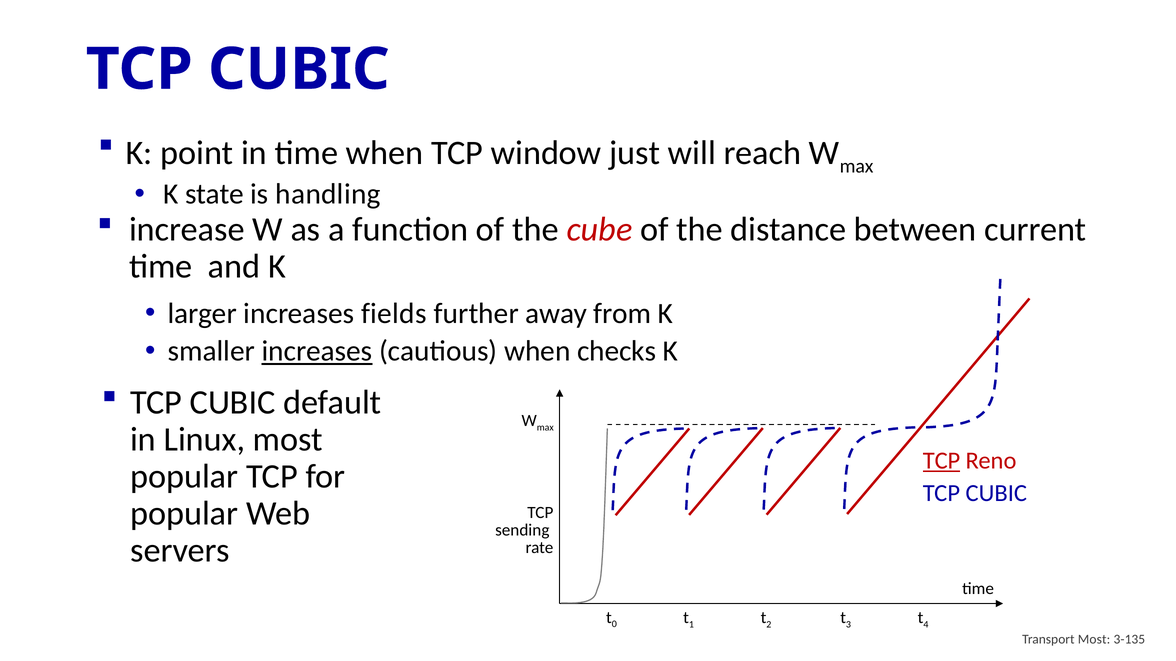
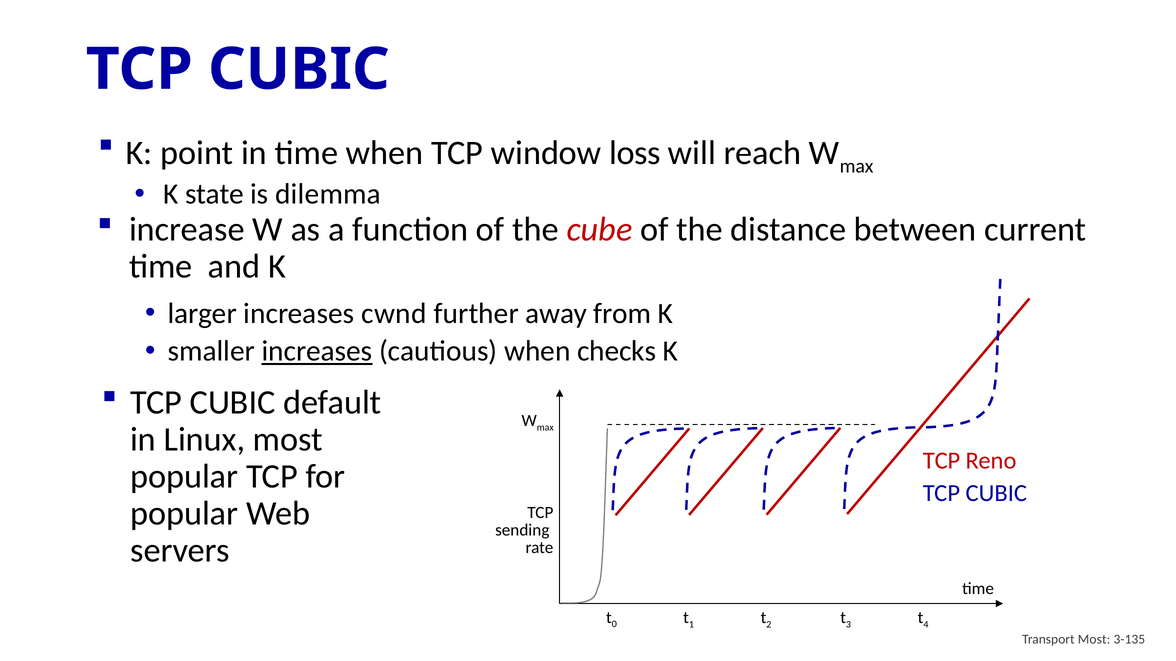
just: just -> loss
handling: handling -> dilemma
fields: fields -> cwnd
TCP at (942, 461) underline: present -> none
